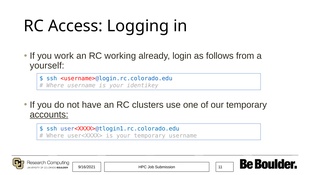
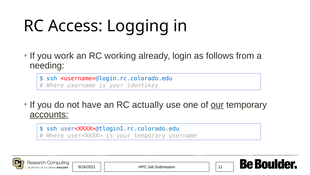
yourself: yourself -> needing
clusters: clusters -> actually
our underline: none -> present
